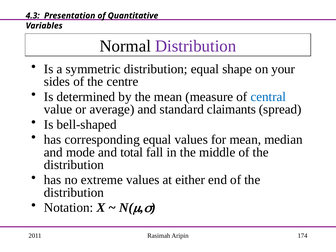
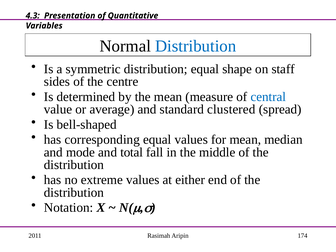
Distribution at (196, 46) colour: purple -> blue
your: your -> staff
claimants: claimants -> clustered
